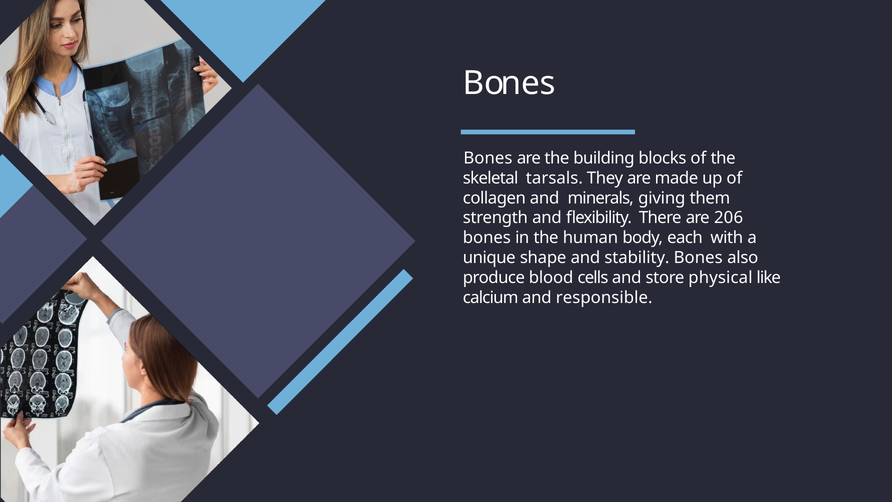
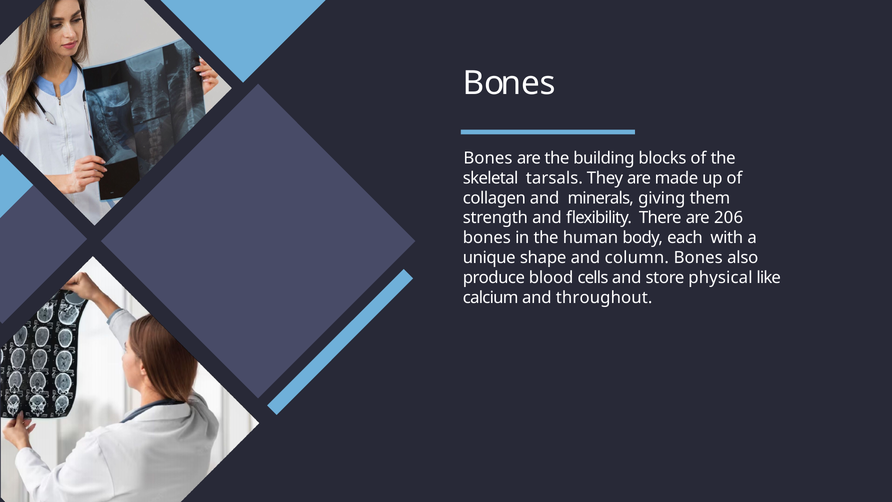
stability: stability -> column
responsible: responsible -> throughout
